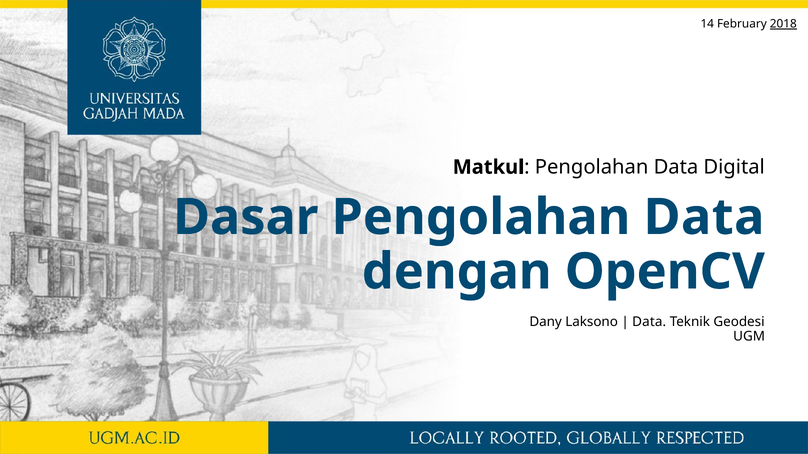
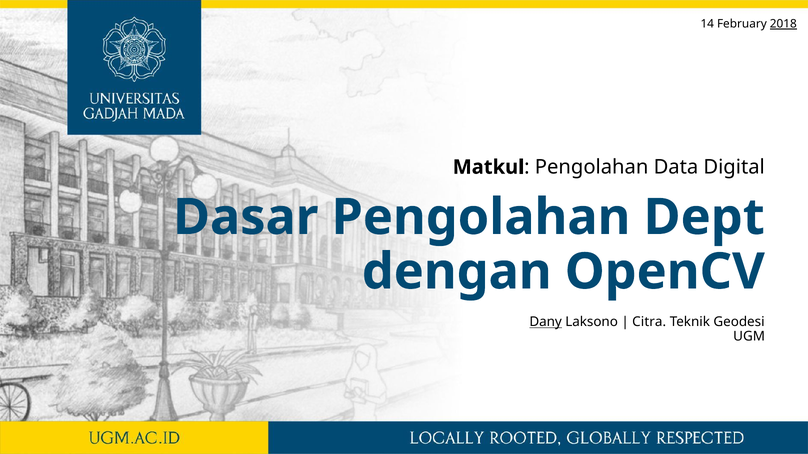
Dasar Pengolahan Data: Data -> Dept
Dany underline: none -> present
Data at (649, 322): Data -> Citra
